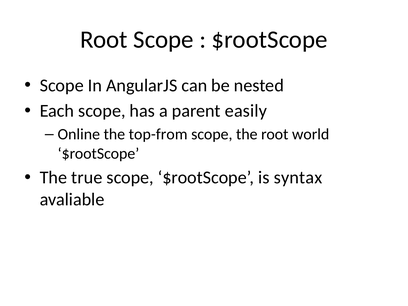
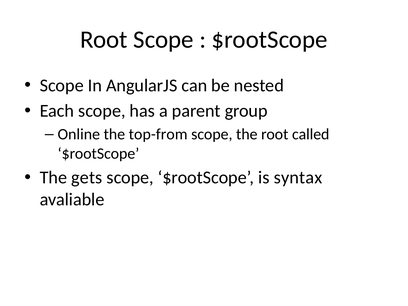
easily: easily -> group
world: world -> called
true: true -> gets
